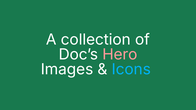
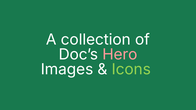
Icons colour: light blue -> light green
